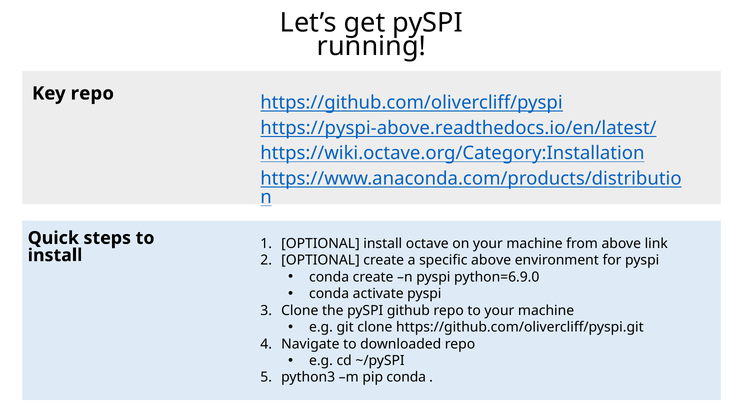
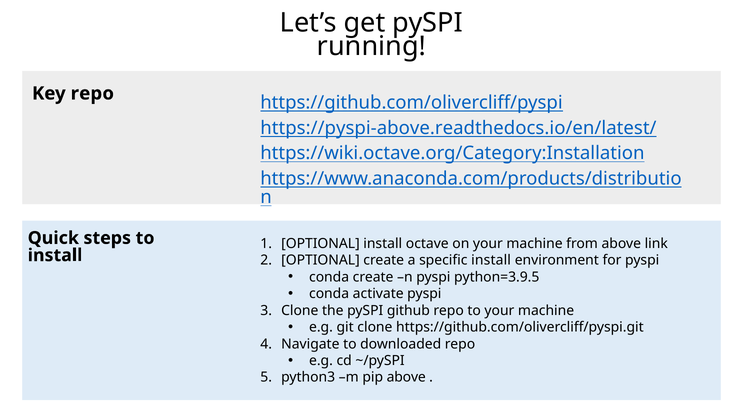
specific above: above -> install
python=6.9.0: python=6.9.0 -> python=3.9.5
pip conda: conda -> above
